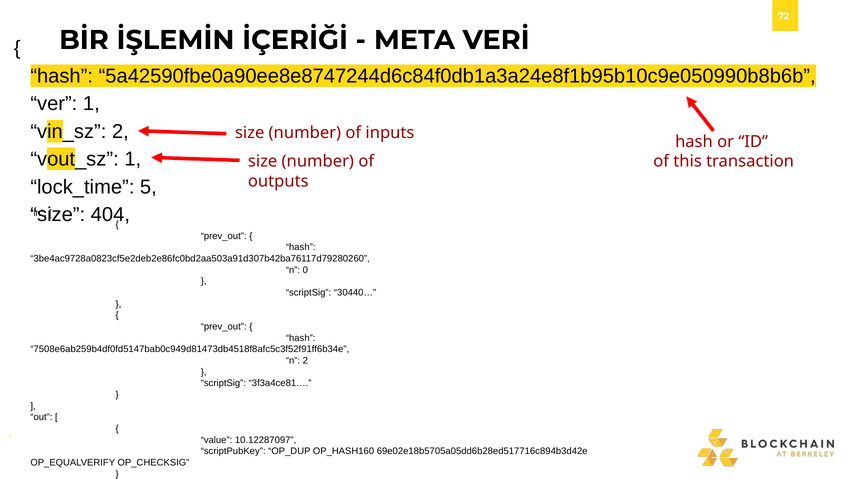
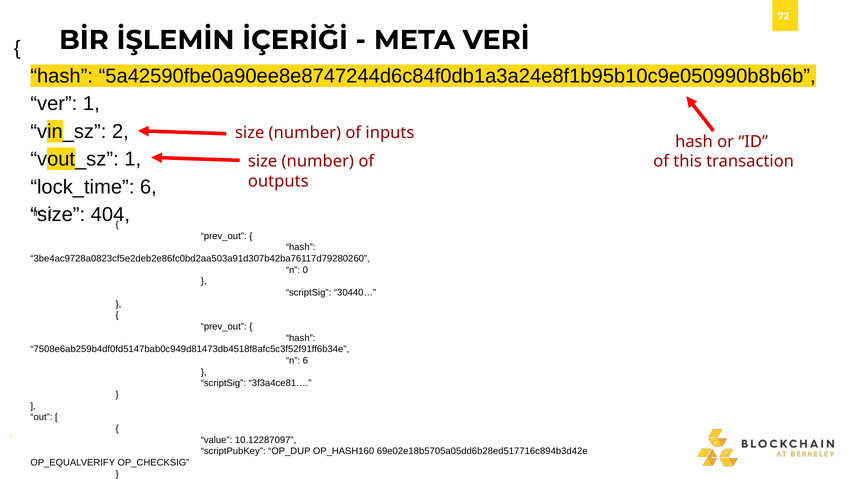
lock_time 5: 5 -> 6
n 2: 2 -> 6
